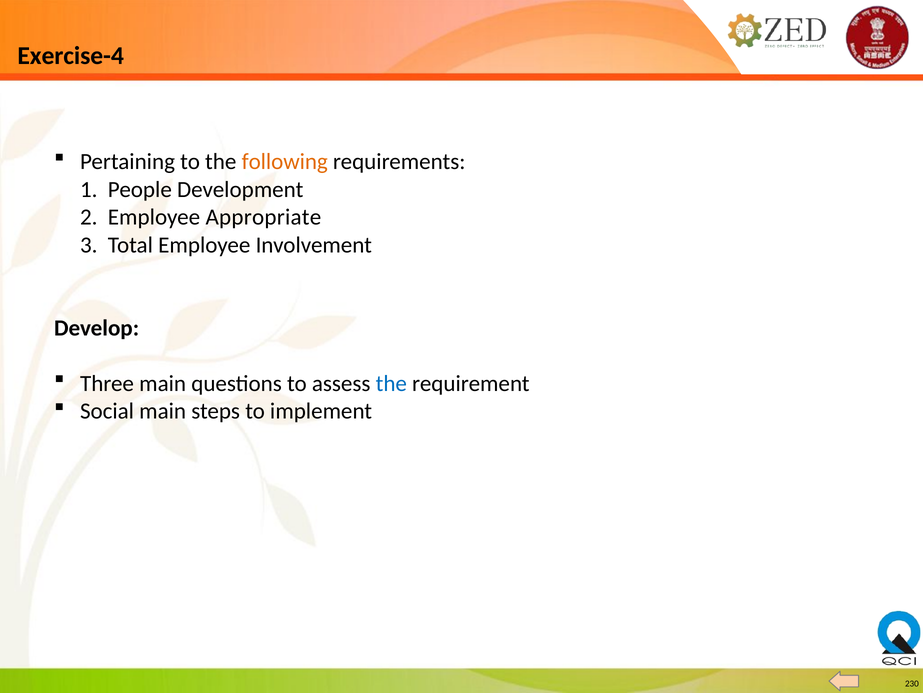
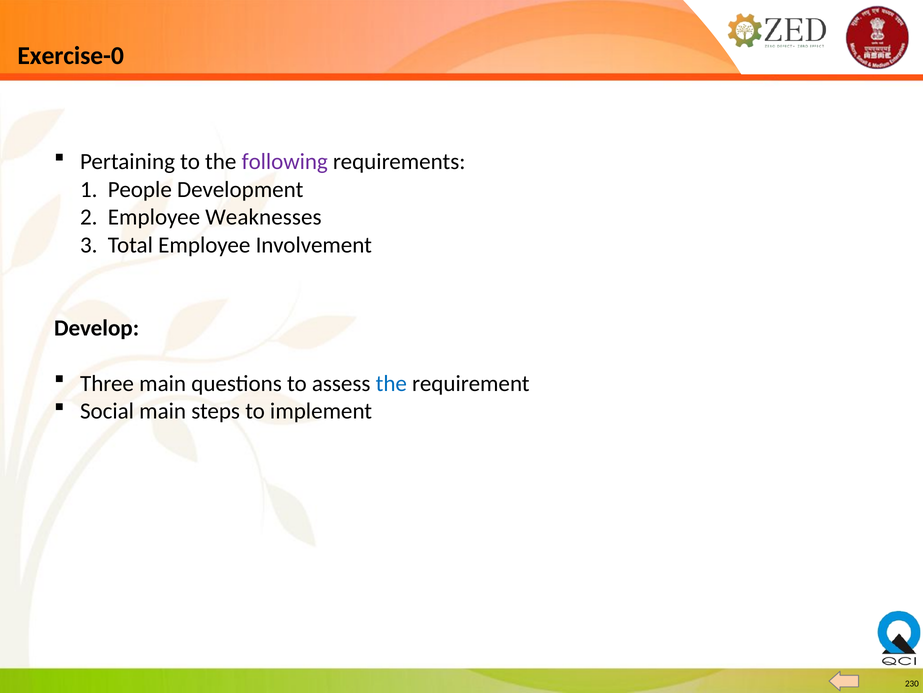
Exercise-4: Exercise-4 -> Exercise-0
following colour: orange -> purple
Appropriate: Appropriate -> Weaknesses
